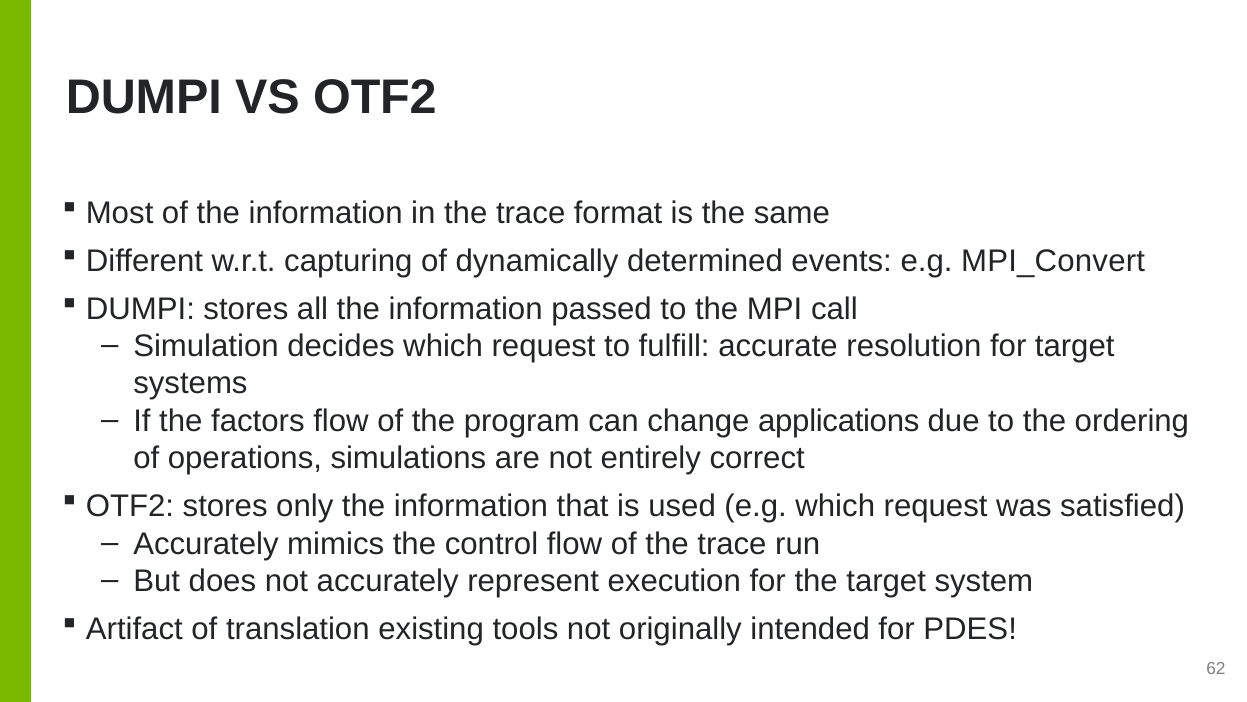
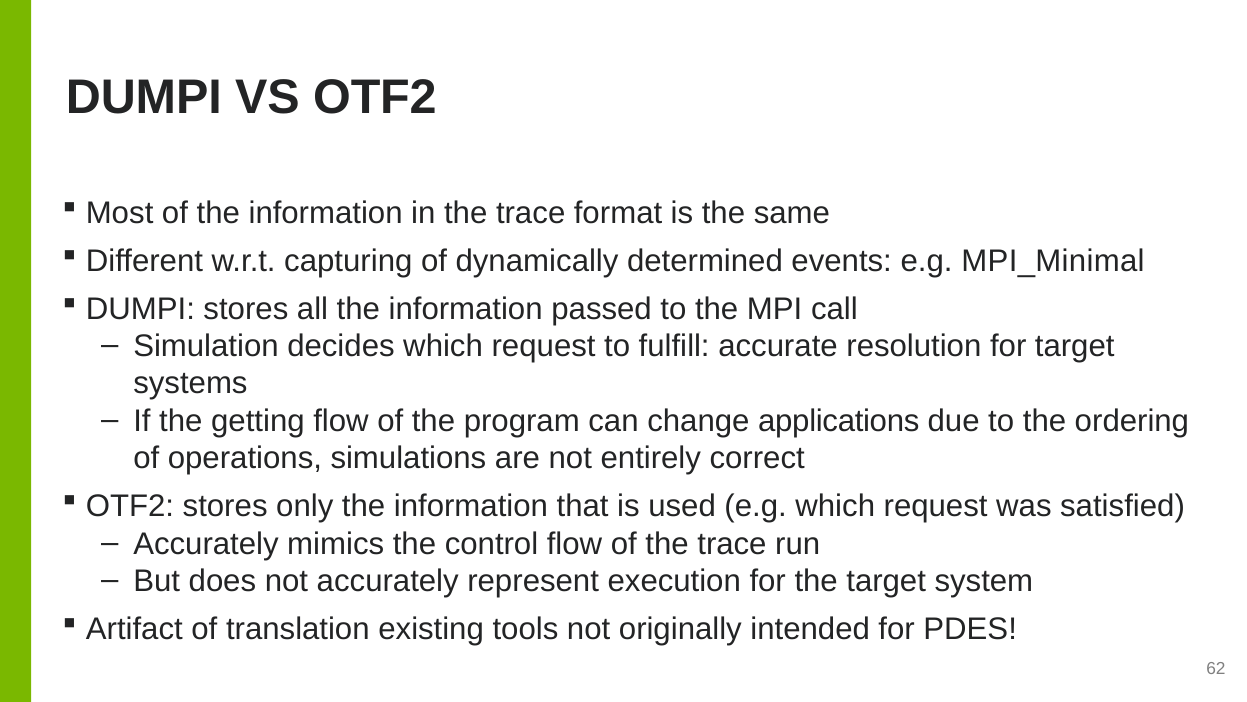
MPI_Convert: MPI_Convert -> MPI_Minimal
factors: factors -> getting
